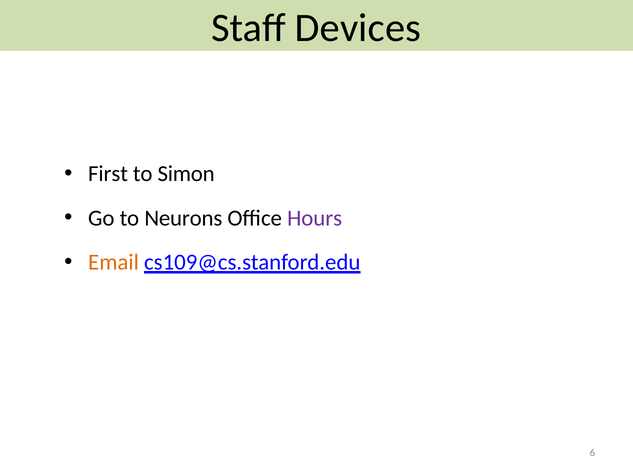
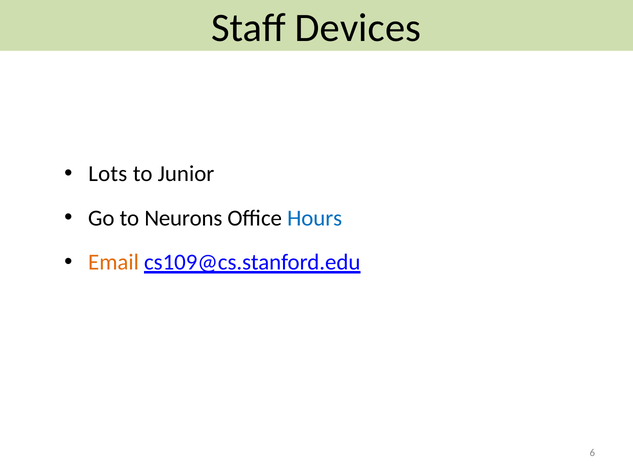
First: First -> Lots
Simon: Simon -> Junior
Hours colour: purple -> blue
